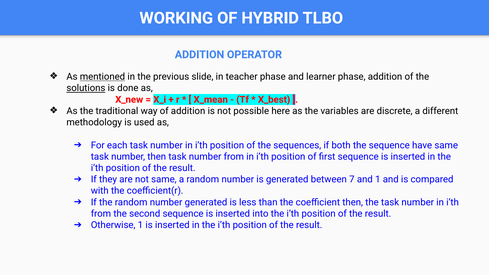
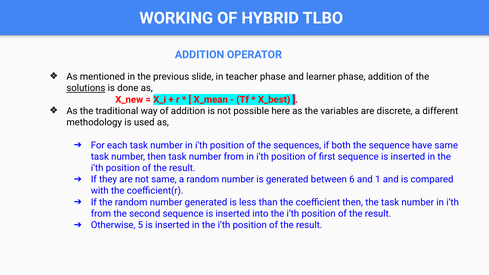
mentioned underline: present -> none
7: 7 -> 6
Otherwise 1: 1 -> 5
